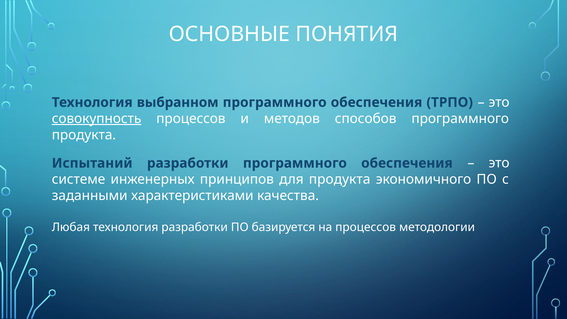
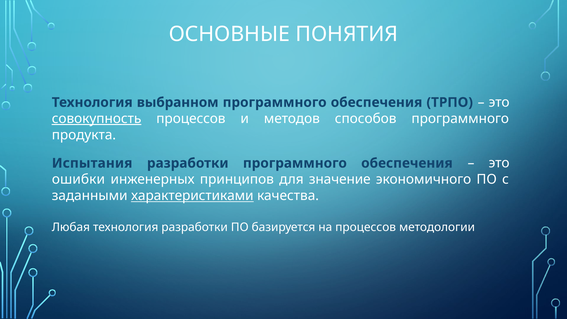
Испытаний: Испытаний -> Испытания
системе: системе -> ошибки
для продукта: продукта -> значение
характеристиками underline: none -> present
